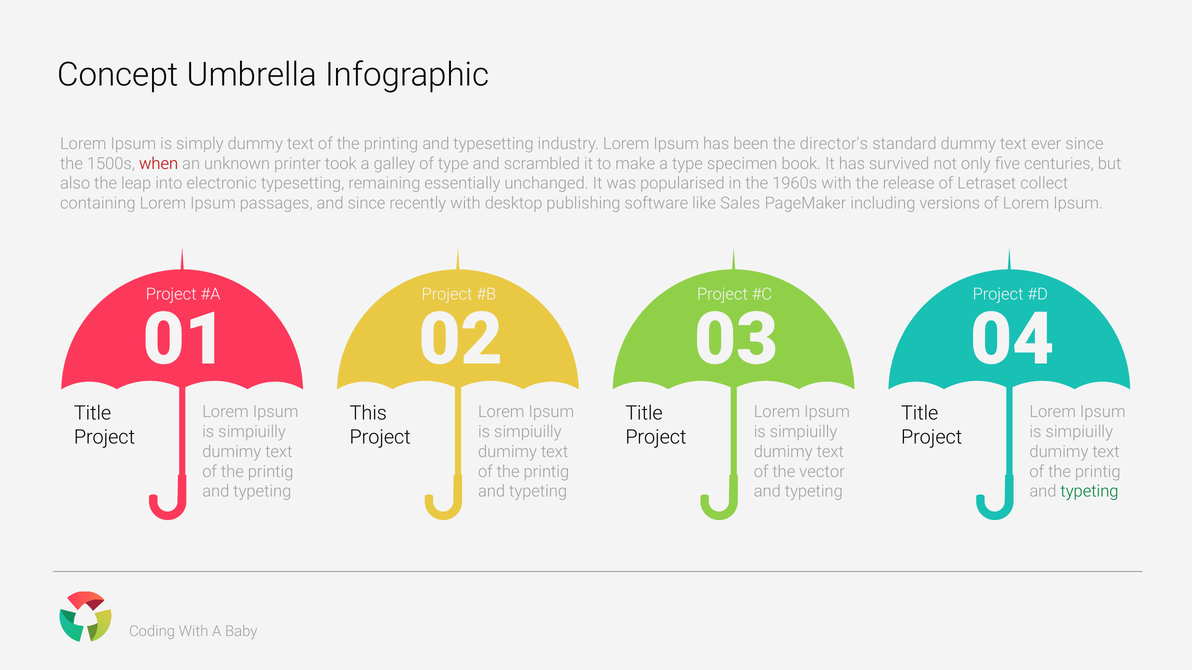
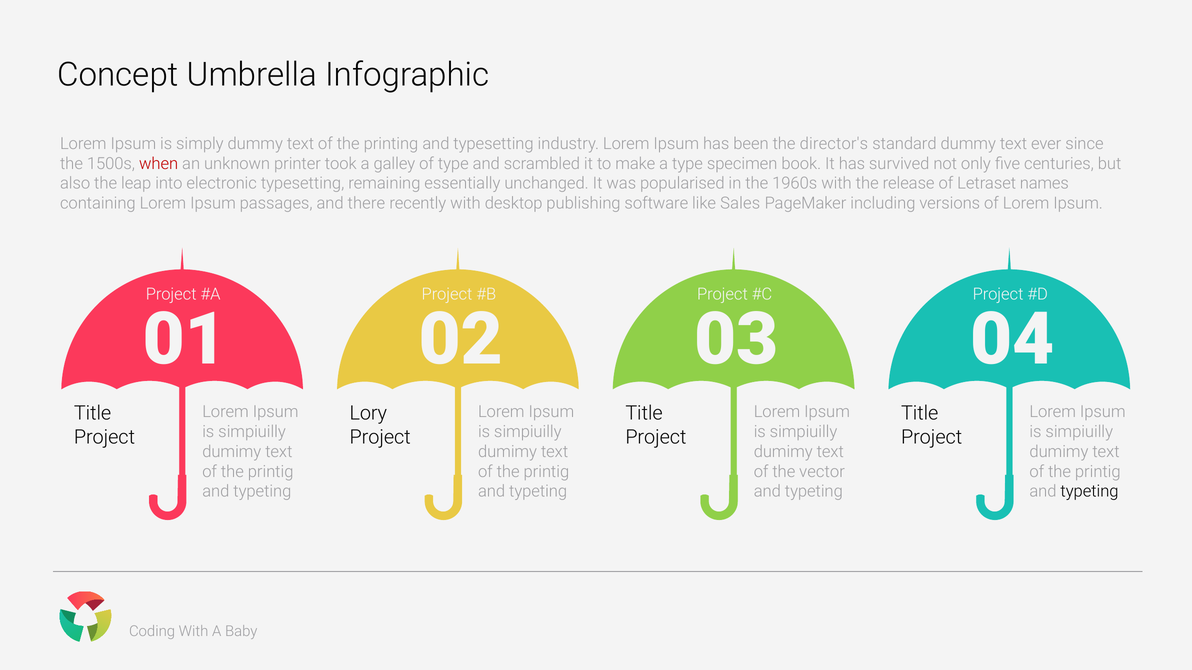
collect: collect -> names
and since: since -> there
This: This -> Lory
typeting at (1090, 492) colour: green -> black
